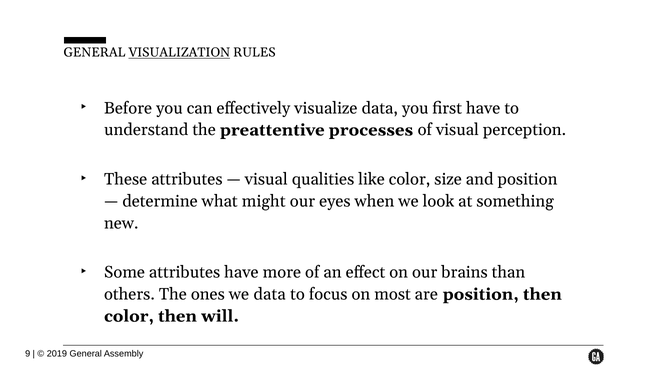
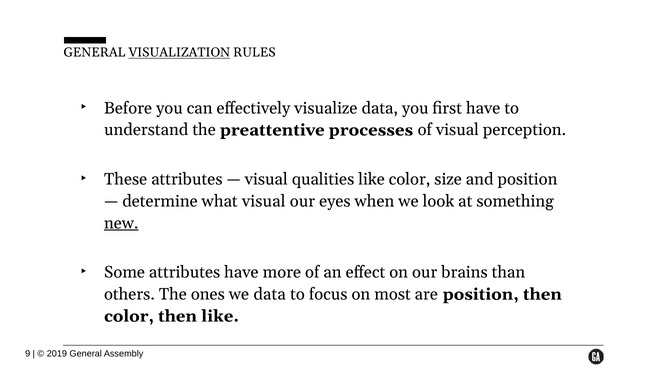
what might: might -> visual
new underline: none -> present
then will: will -> like
